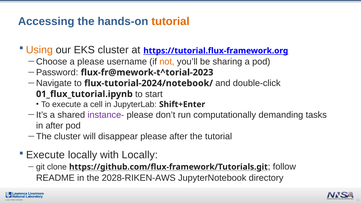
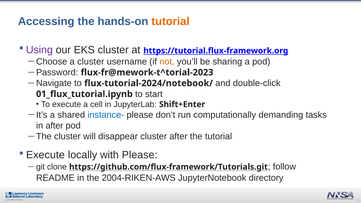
Using colour: orange -> purple
a please: please -> cluster
instance- colour: purple -> blue
disappear please: please -> cluster
with Locally: Locally -> Please
2028-RIKEN-AWS: 2028-RIKEN-AWS -> 2004-RIKEN-AWS
